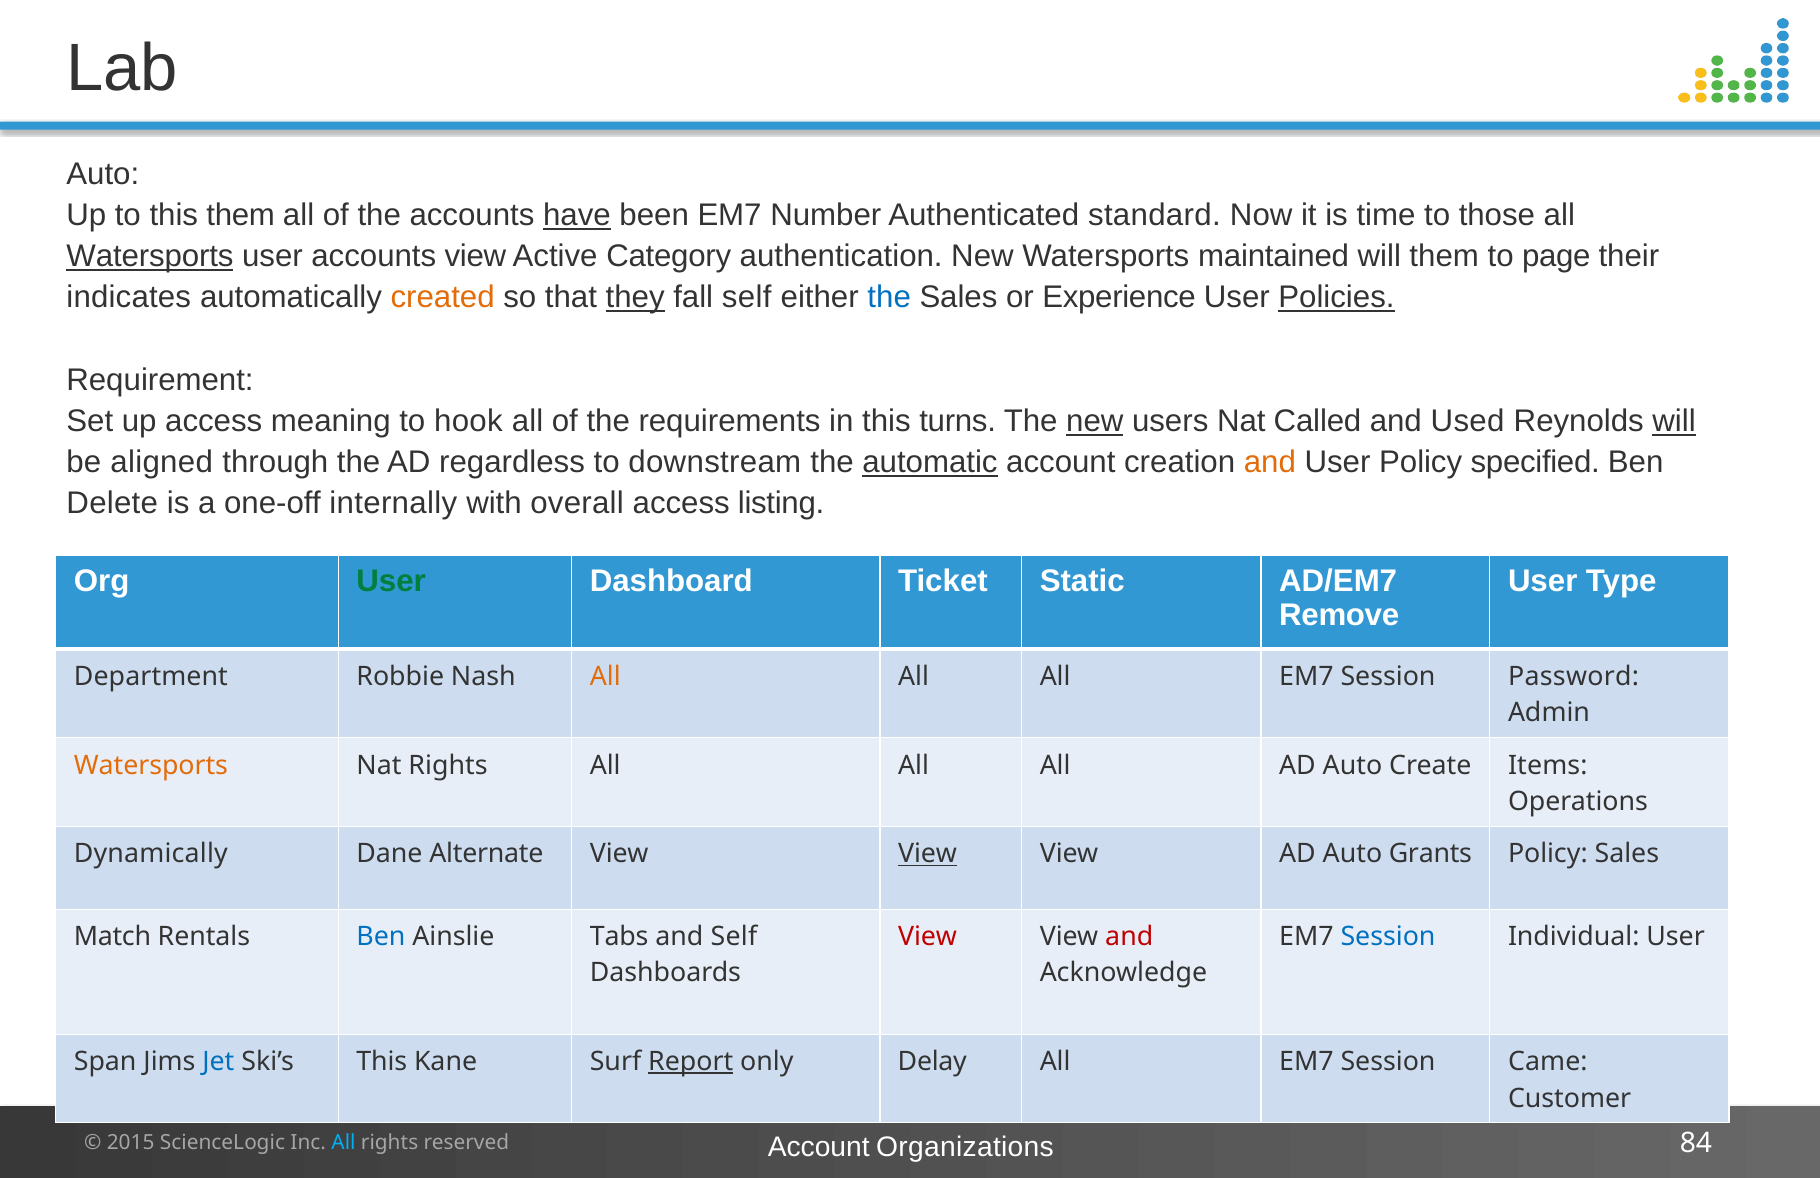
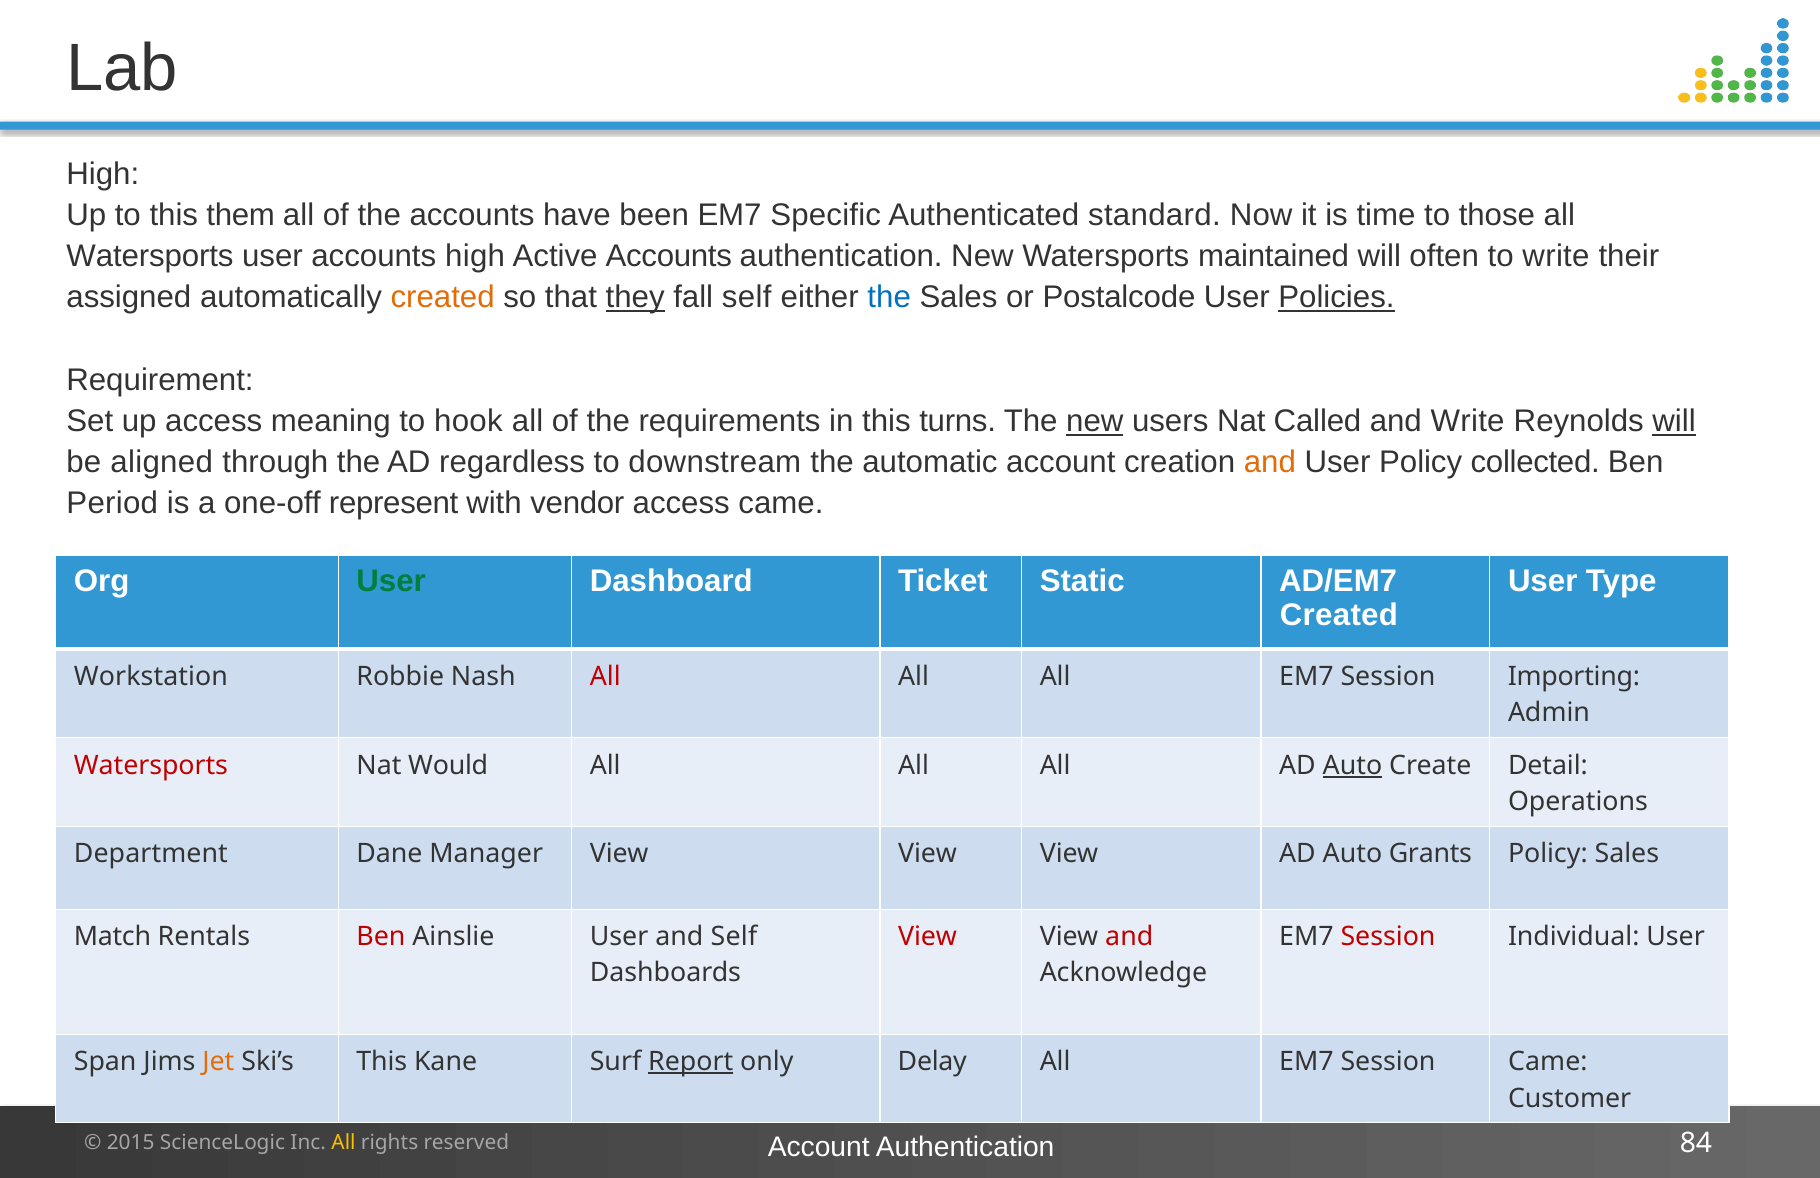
Auto at (103, 174): Auto -> High
have underline: present -> none
Number: Number -> Specific
Watersports at (150, 256) underline: present -> none
accounts view: view -> high
Active Category: Category -> Accounts
will them: them -> often
to page: page -> write
indicates: indicates -> assigned
Experience: Experience -> Postalcode
and Used: Used -> Write
automatic underline: present -> none
specified: specified -> collected
Delete: Delete -> Period
internally: internally -> represent
overall: overall -> vendor
access listing: listing -> came
Remove at (1339, 615): Remove -> Created
Department: Department -> Workstation
All at (605, 676) colour: orange -> red
Password: Password -> Importing
Watersports at (151, 765) colour: orange -> red
Nat Rights: Rights -> Would
Auto at (1353, 765) underline: none -> present
Items: Items -> Detail
Dynamically: Dynamically -> Department
Alternate: Alternate -> Manager
View at (927, 854) underline: present -> none
Ben at (381, 936) colour: blue -> red
Ainslie Tabs: Tabs -> User
Session at (1388, 936) colour: blue -> red
Jet colour: blue -> orange
Account Organizations: Organizations -> Authentication
All at (343, 1143) colour: light blue -> yellow
